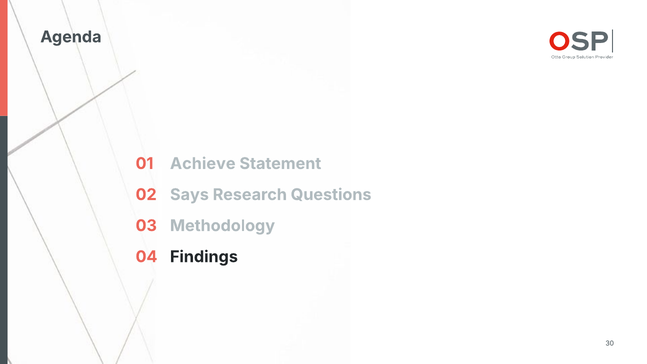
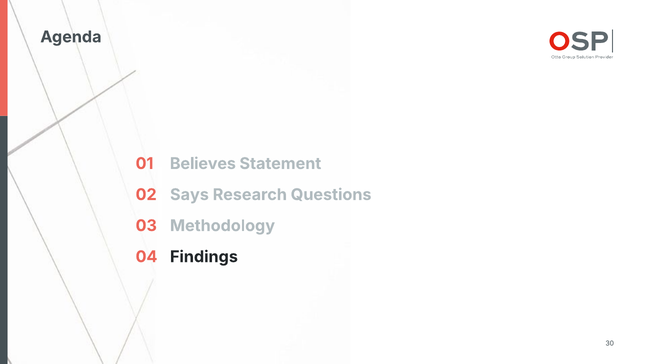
Achieve: Achieve -> Believes
